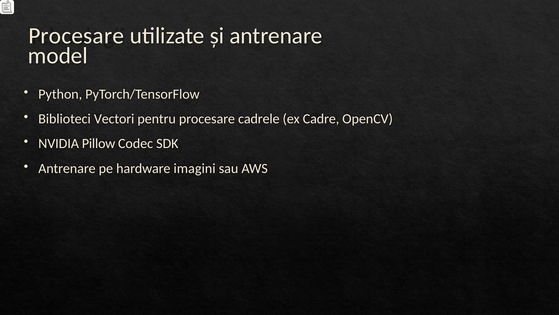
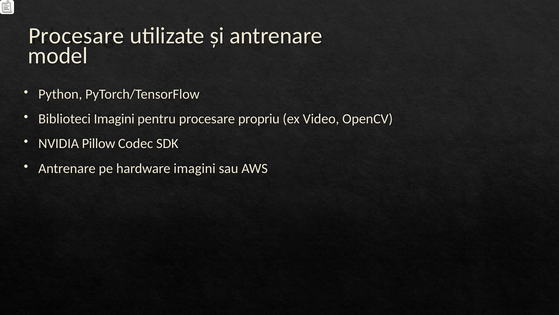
Biblioteci Vectori: Vectori -> Imagini
cadrele: cadrele -> propriu
Cadre: Cadre -> Video
